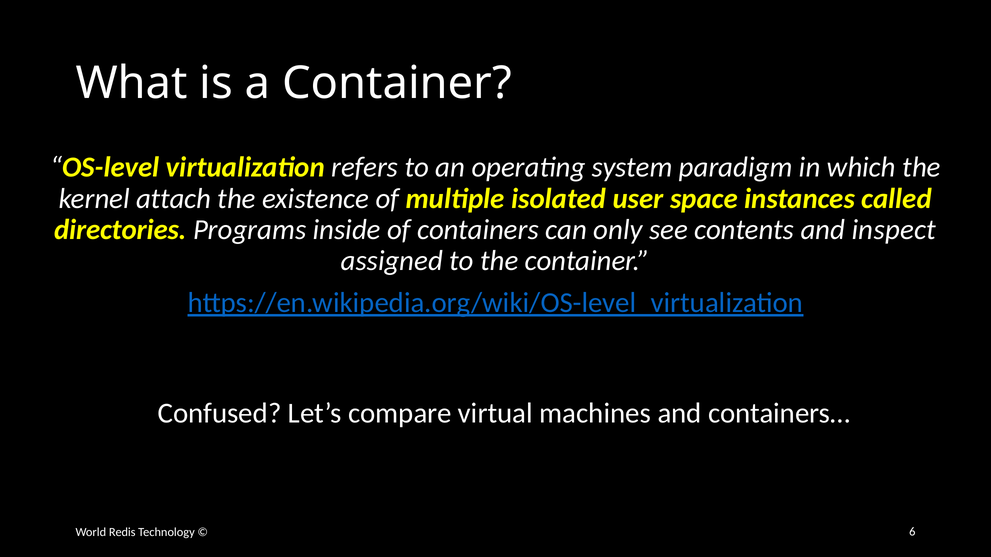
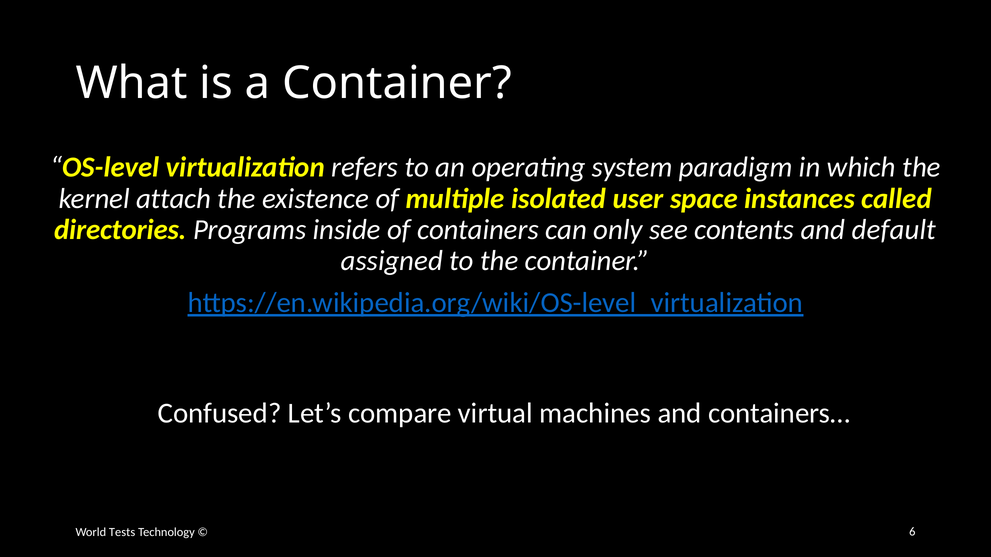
inspect: inspect -> default
Redis: Redis -> Tests
